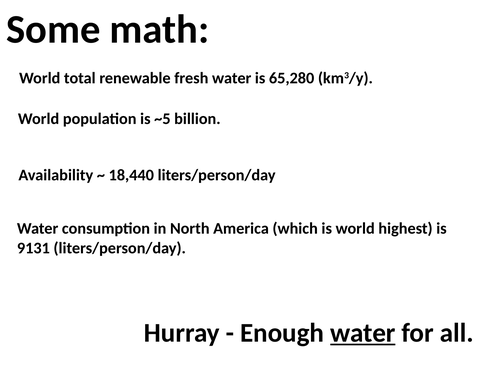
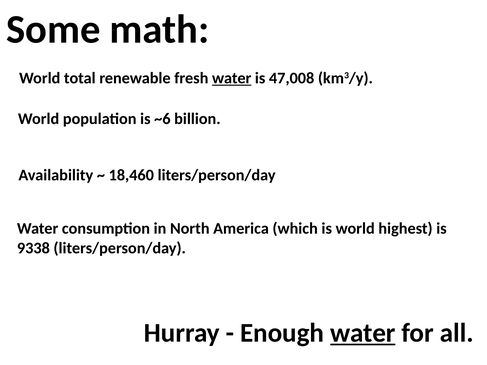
water at (232, 78) underline: none -> present
65,280: 65,280 -> 47,008
~5: ~5 -> ~6
18,440: 18,440 -> 18,460
9131: 9131 -> 9338
